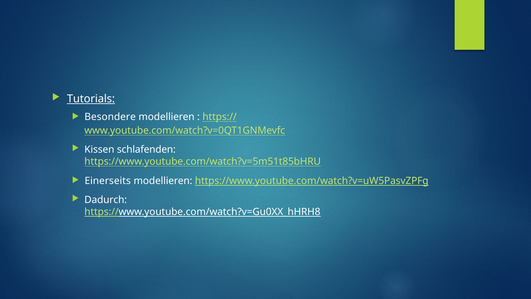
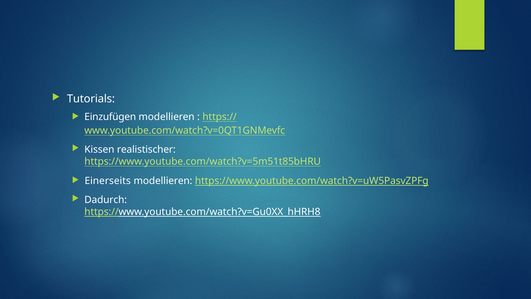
Tutorials underline: present -> none
Besondere: Besondere -> Einzufügen
schlafenden: schlafenden -> realistischer
